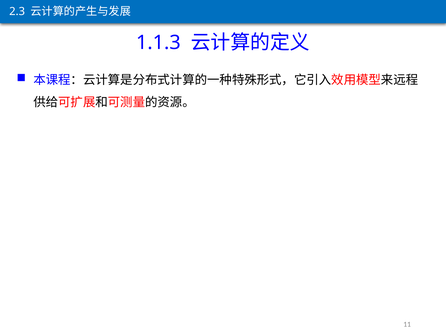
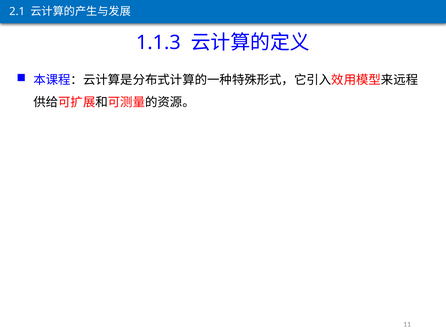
2.3: 2.3 -> 2.1
